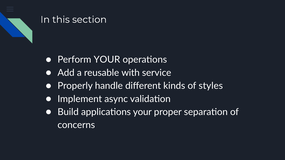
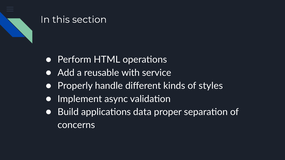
Perform YOUR: YOUR -> HTML
applications your: your -> data
